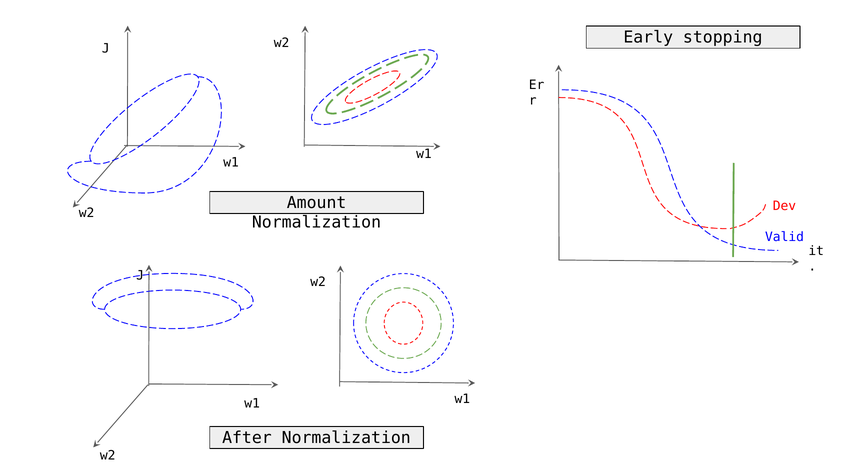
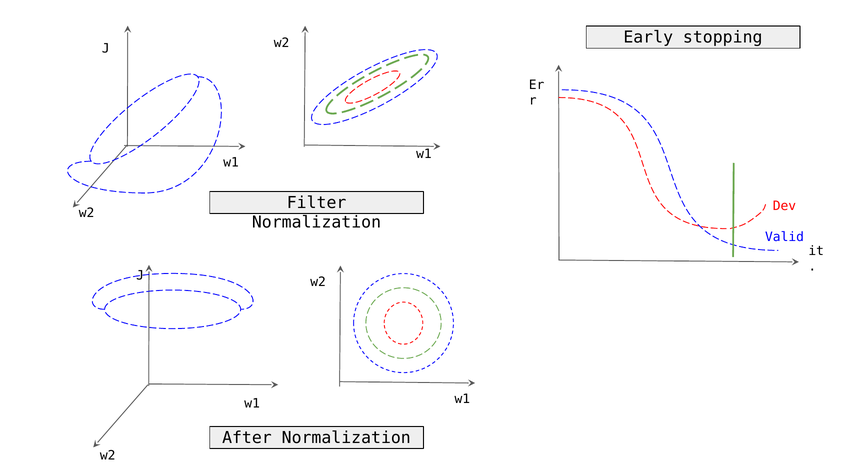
Amount: Amount -> Filter
